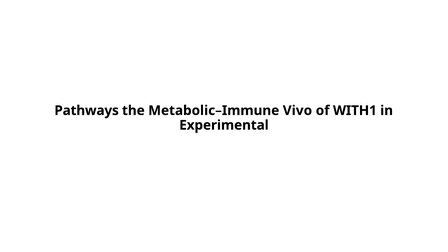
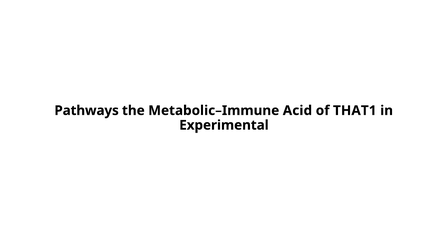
Vivo: Vivo -> Acid
WITH1: WITH1 -> THAT1
